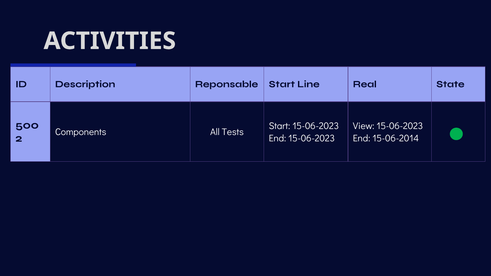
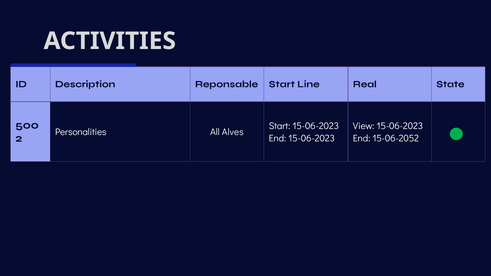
Components: Components -> Personalities
Tests: Tests -> Alves
15-06-2014: 15-06-2014 -> 15-06-2052
